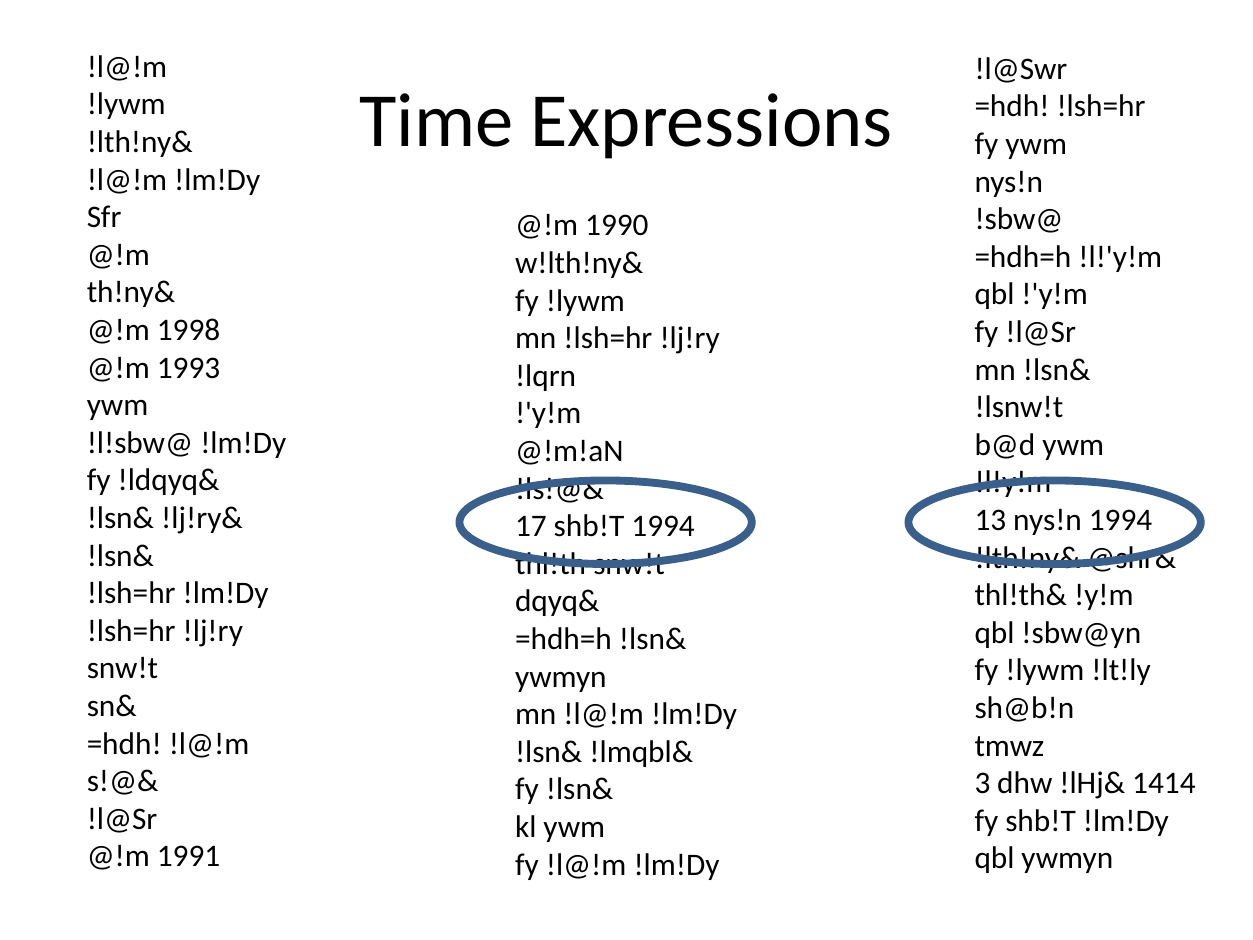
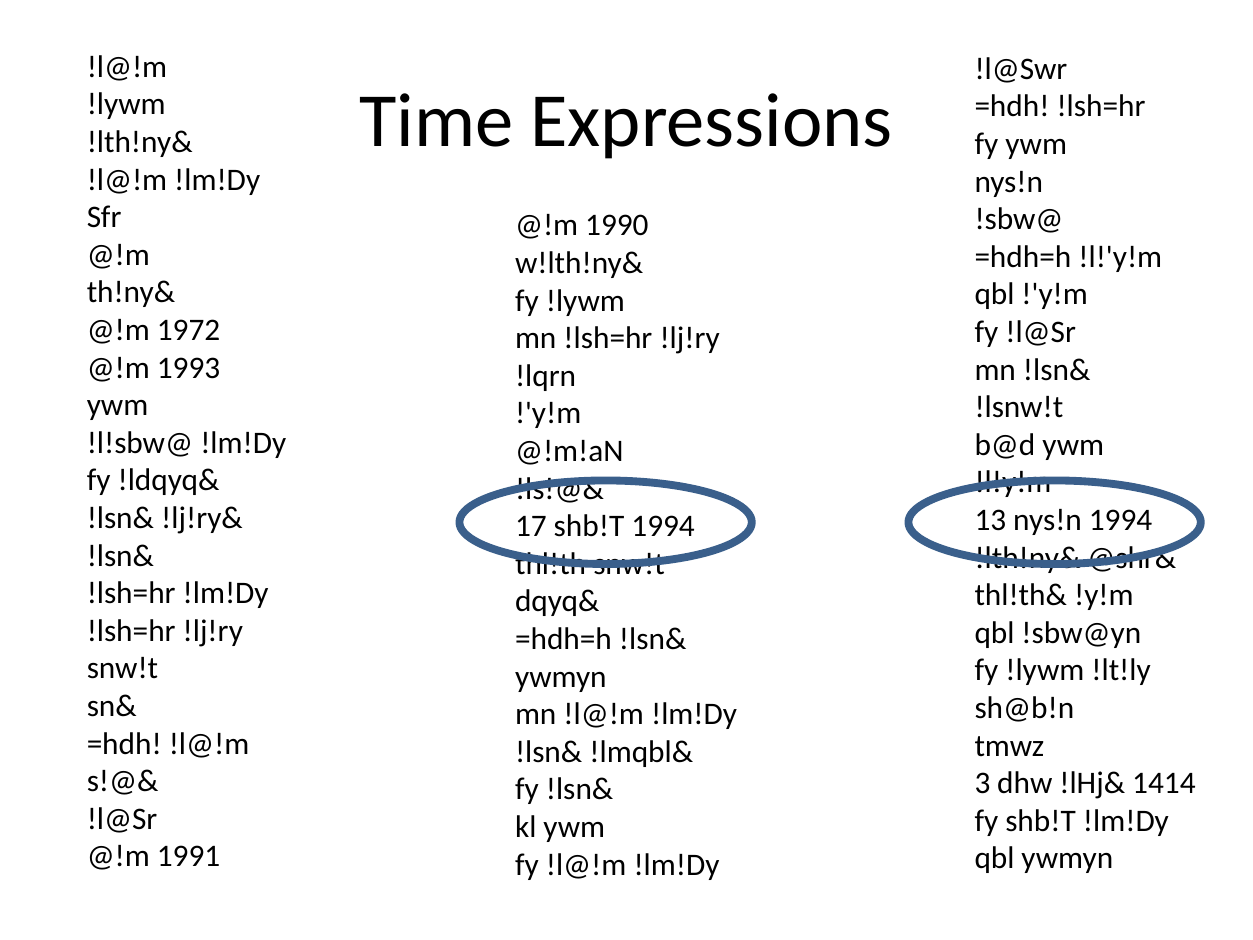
1998: 1998 -> 1972
